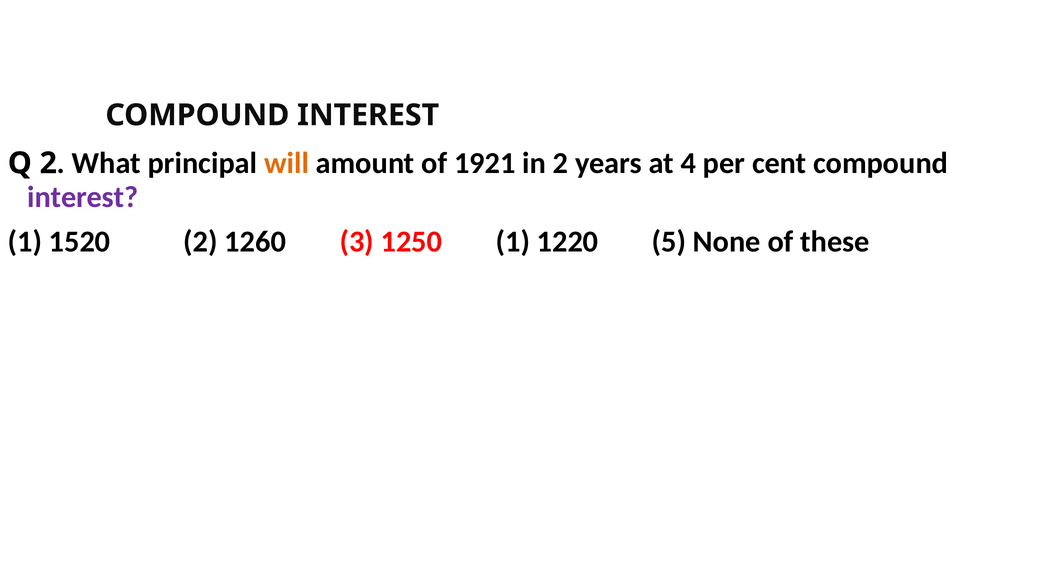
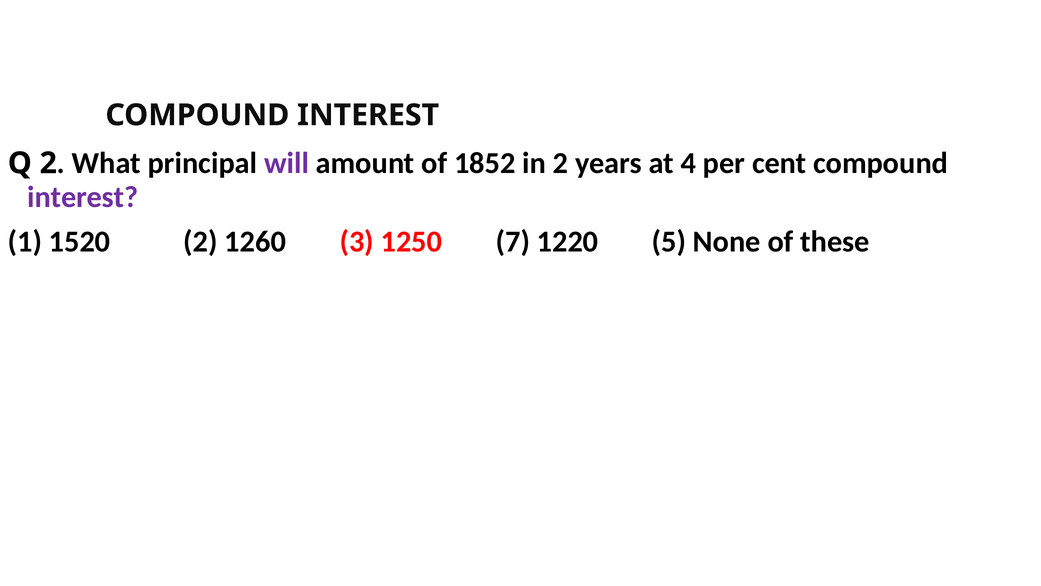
will colour: orange -> purple
1921: 1921 -> 1852
1250 1: 1 -> 7
